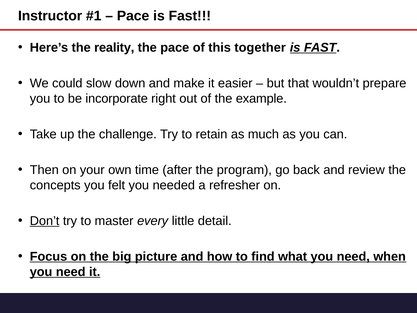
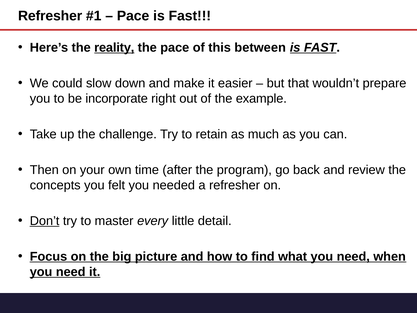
Instructor at (50, 16): Instructor -> Refresher
reality underline: none -> present
together: together -> between
